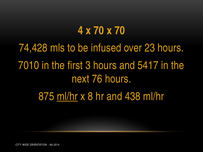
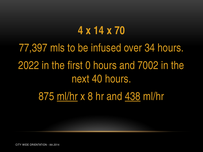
4 x 70: 70 -> 14
74,428: 74,428 -> 77,397
23: 23 -> 34
7010: 7010 -> 2022
3: 3 -> 0
5417: 5417 -> 7002
76: 76 -> 40
438 underline: none -> present
